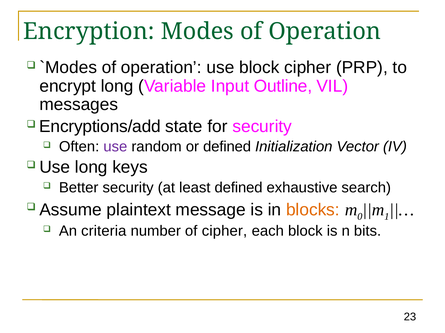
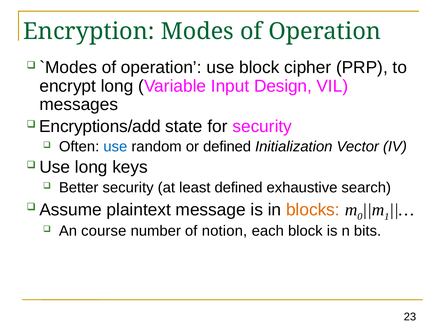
Outline: Outline -> Design
use at (115, 147) colour: purple -> blue
criteria: criteria -> course
of cipher: cipher -> notion
